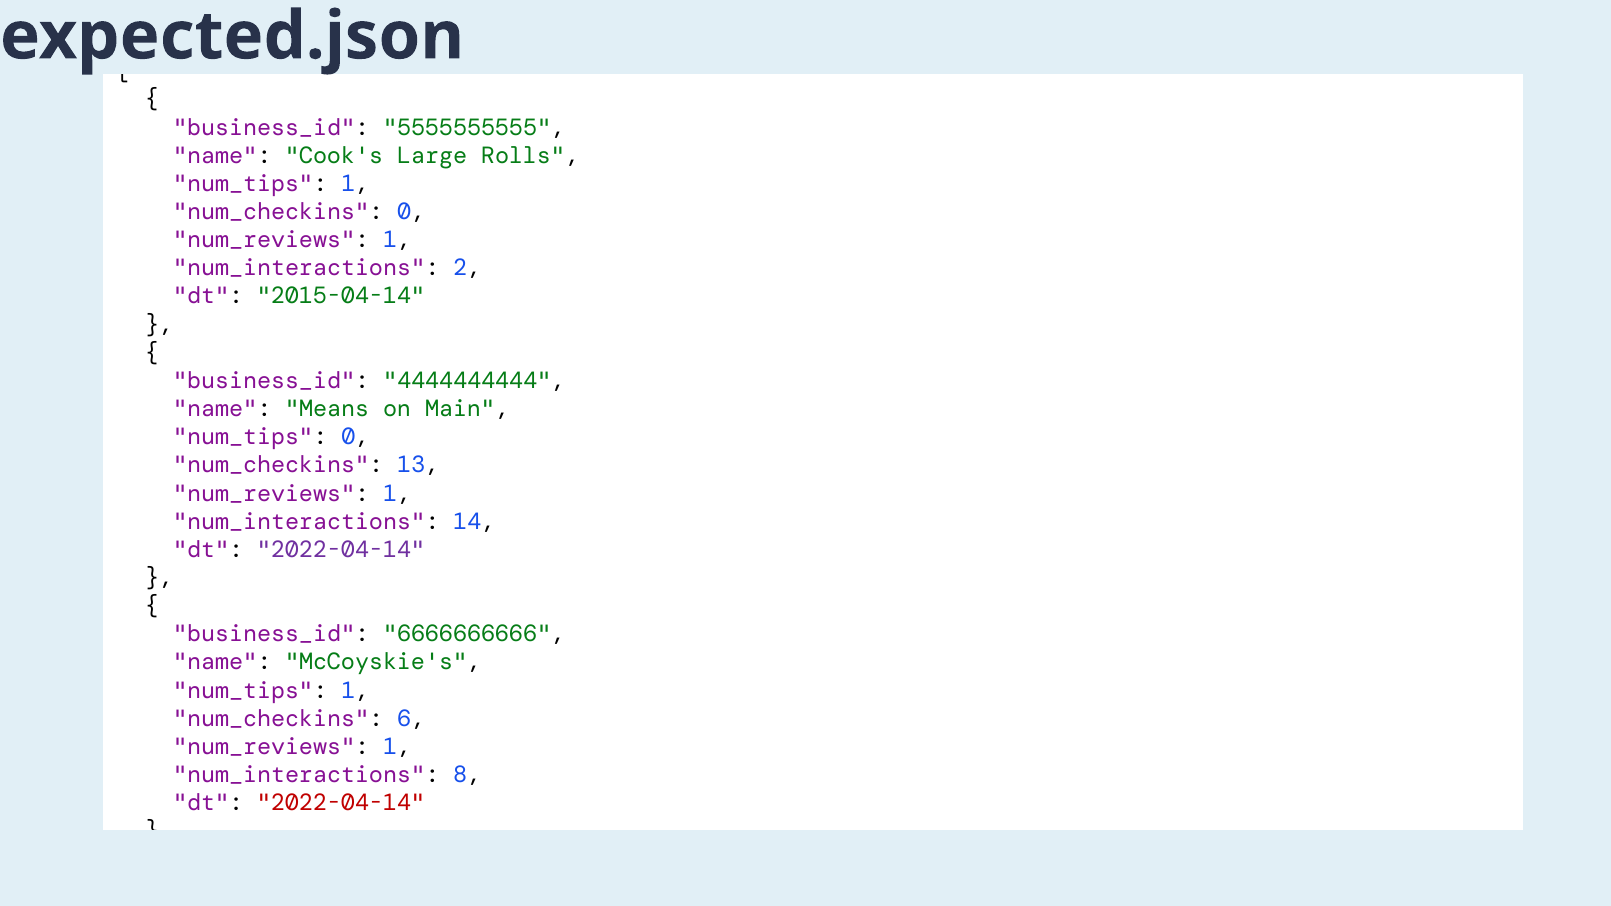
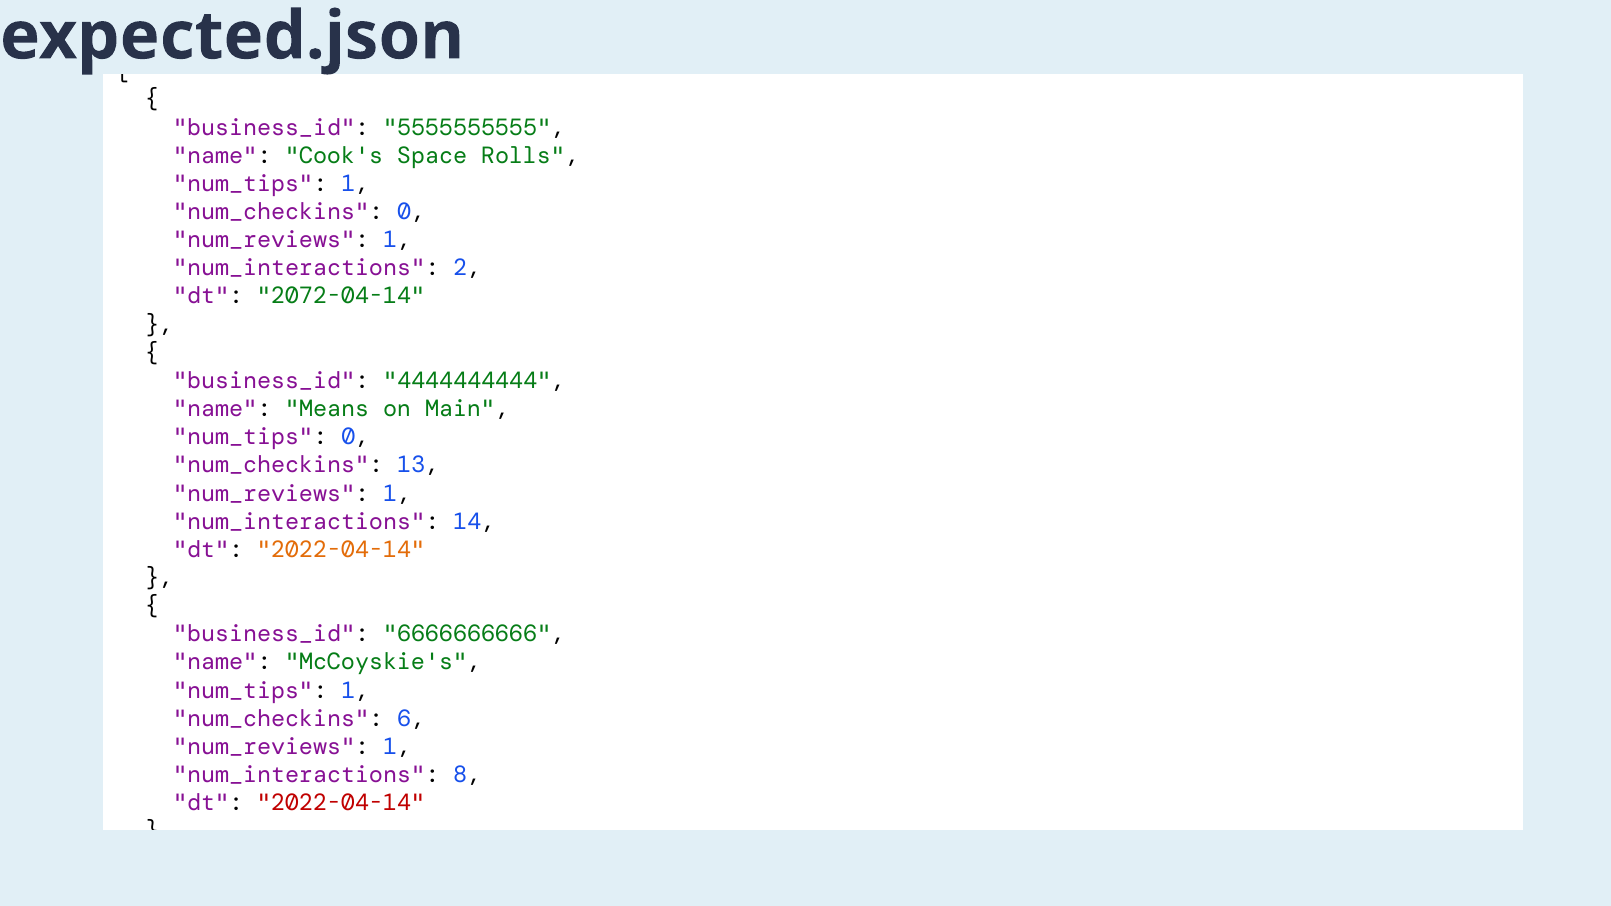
Large: Large -> Space
2015-04-14: 2015-04-14 -> 2072-04-14
2022-04-14 at (341, 550) colour: purple -> orange
